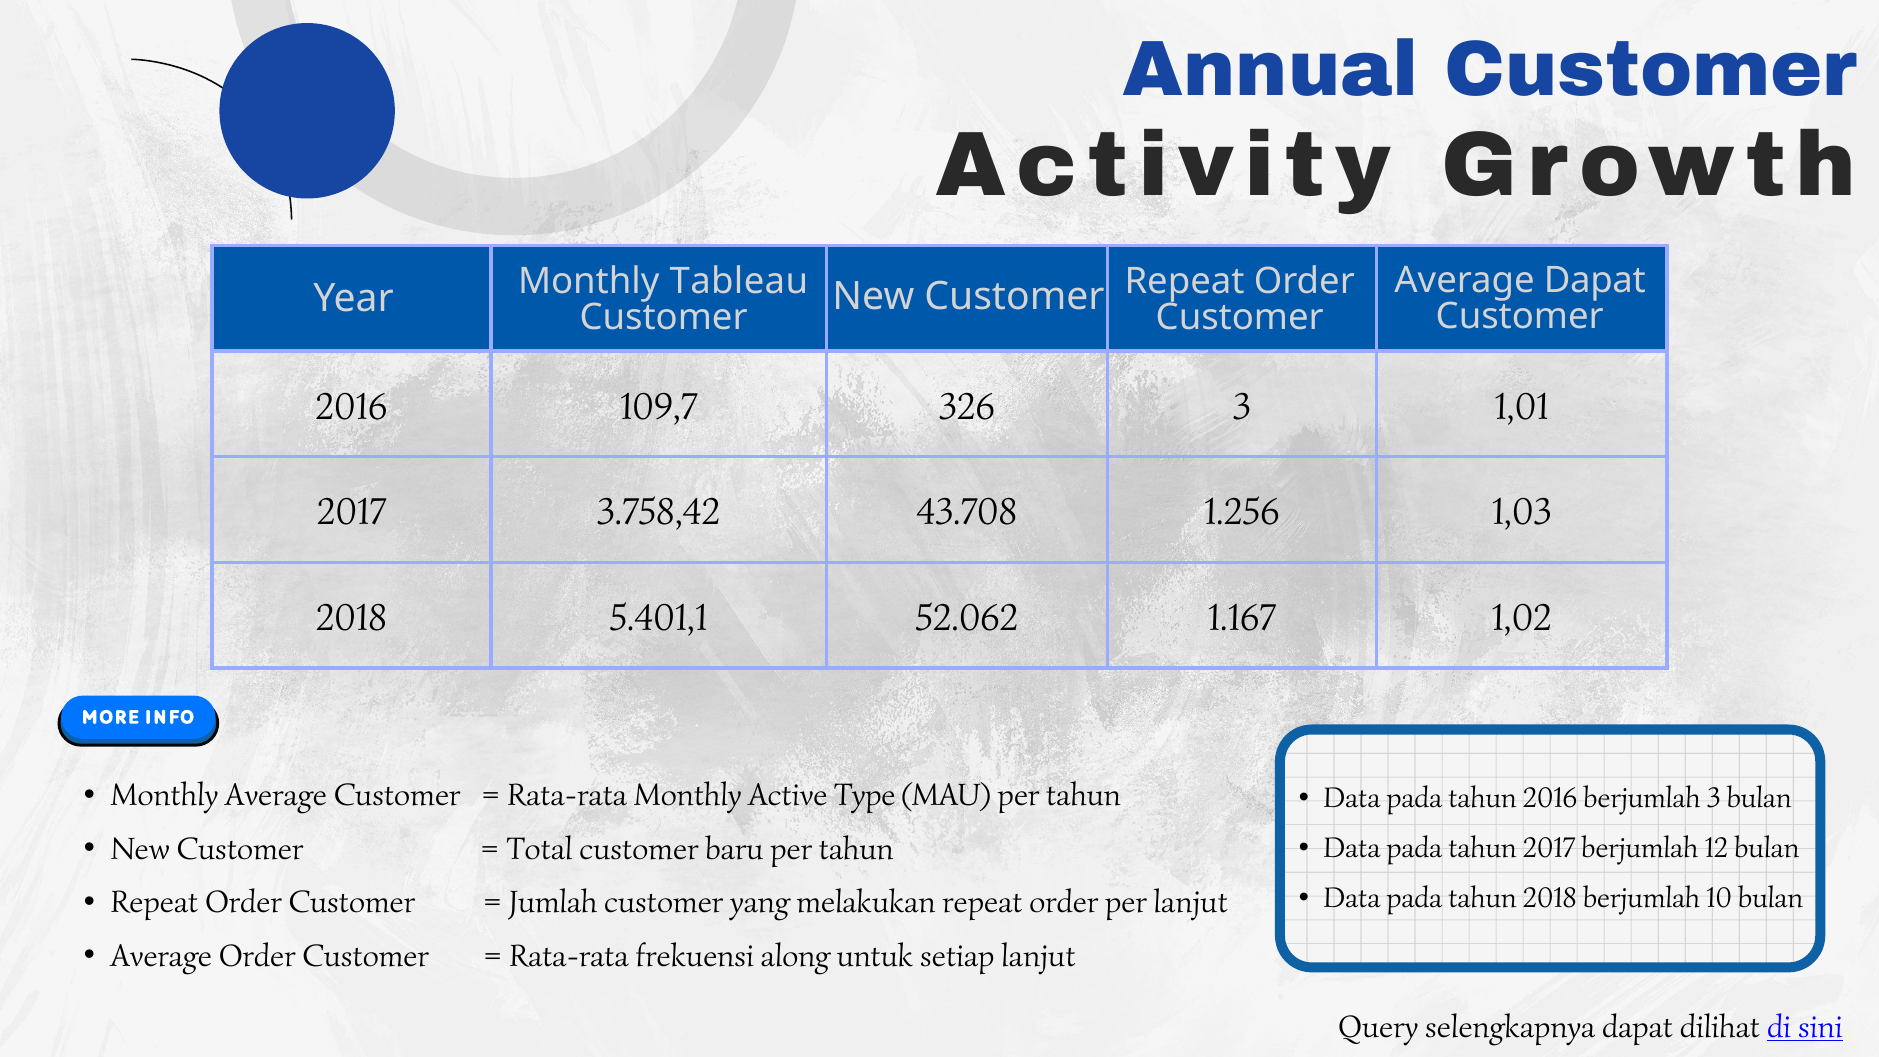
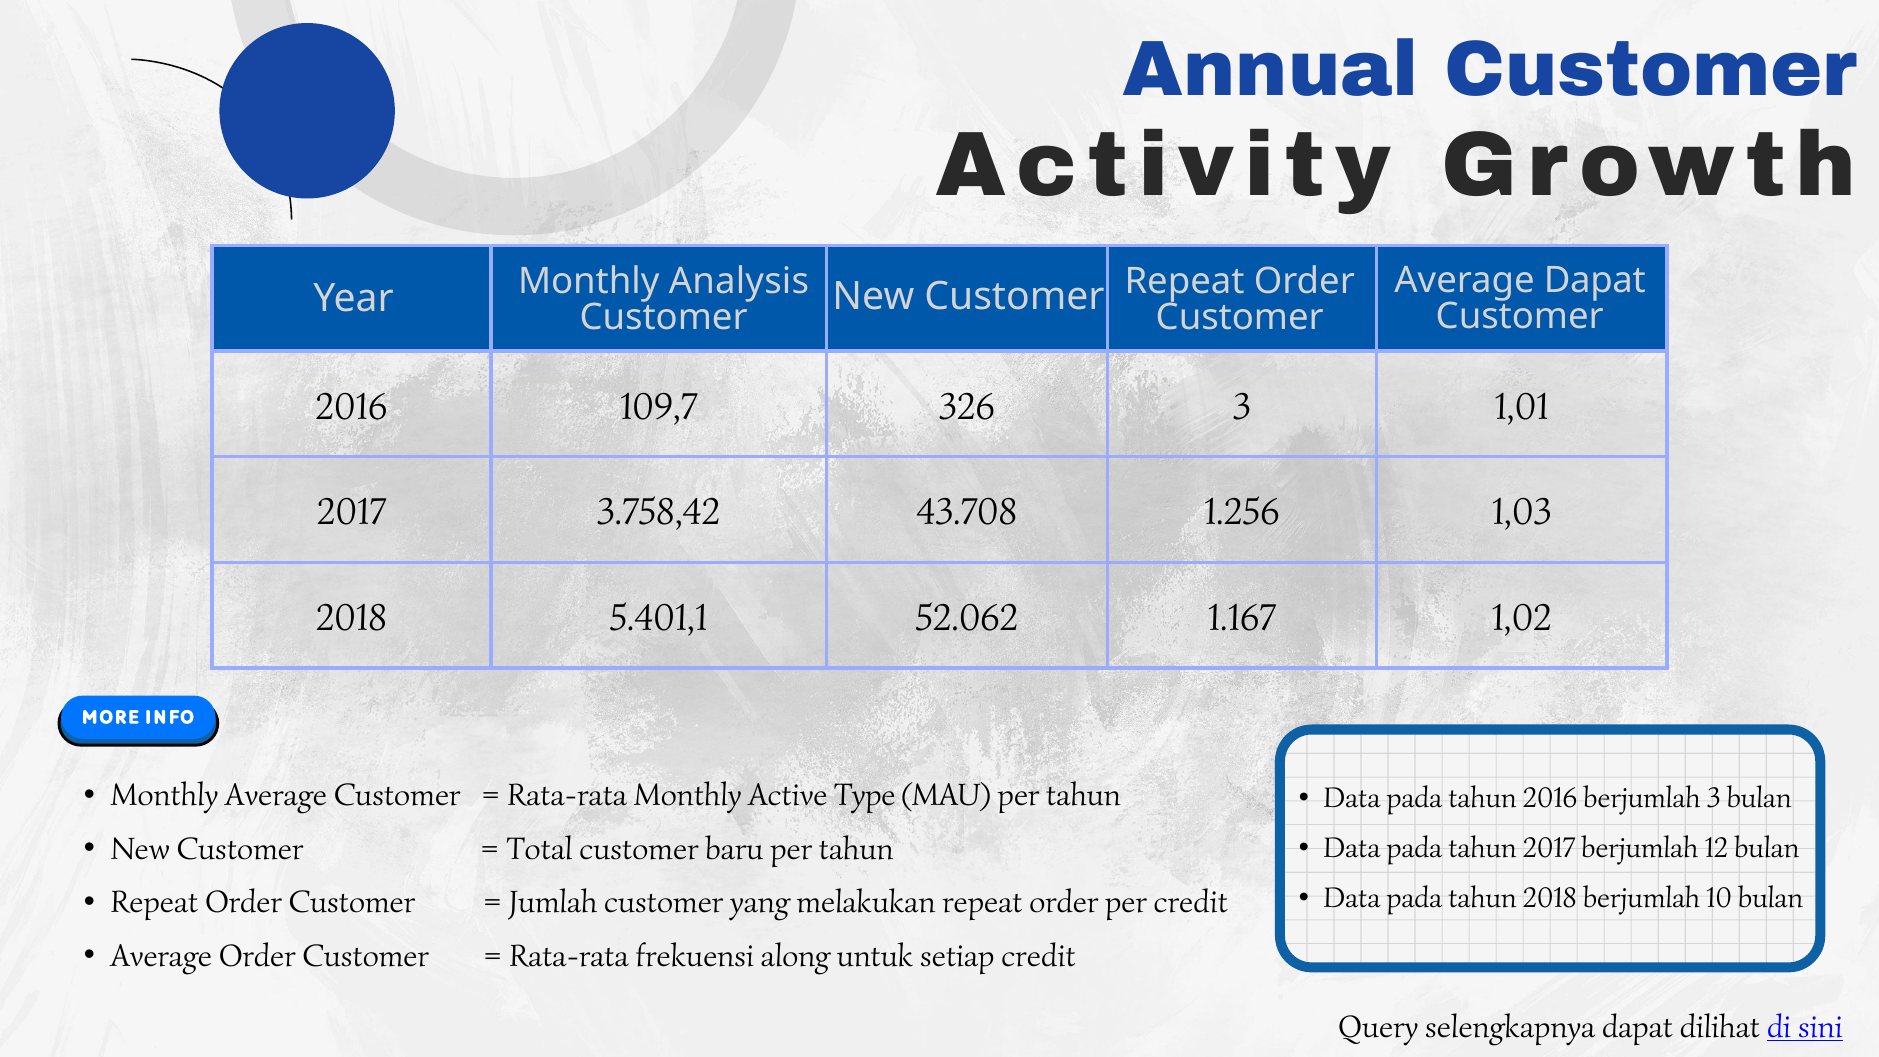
Tableau: Tableau -> Analysis
per lanjut: lanjut -> credit
setiap lanjut: lanjut -> credit
